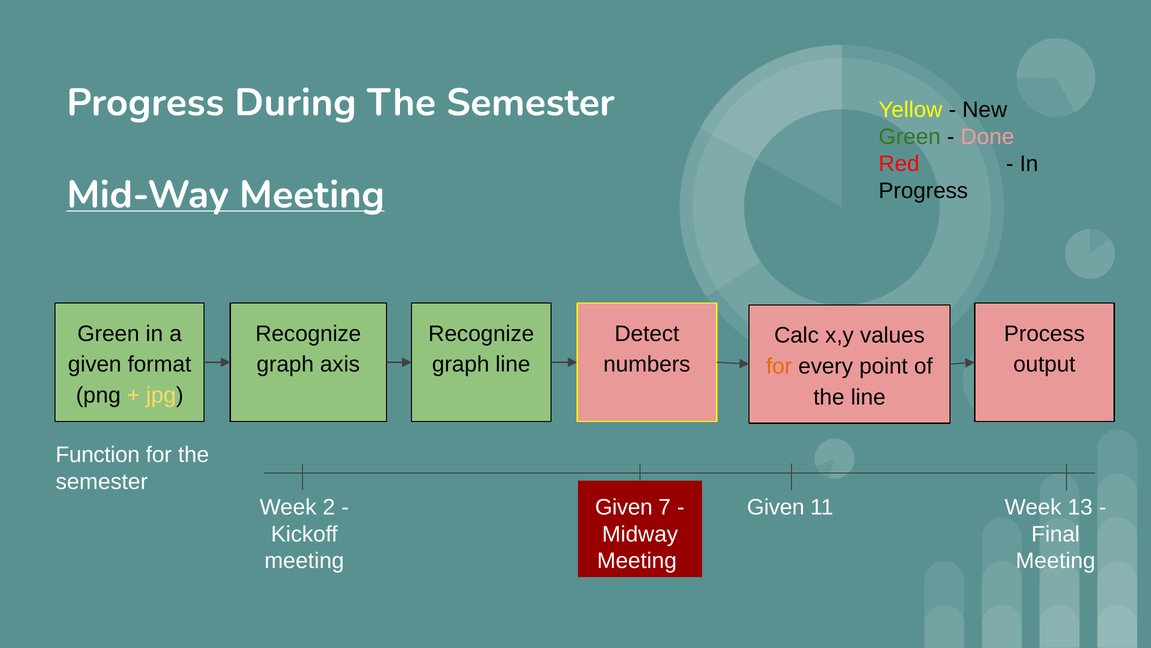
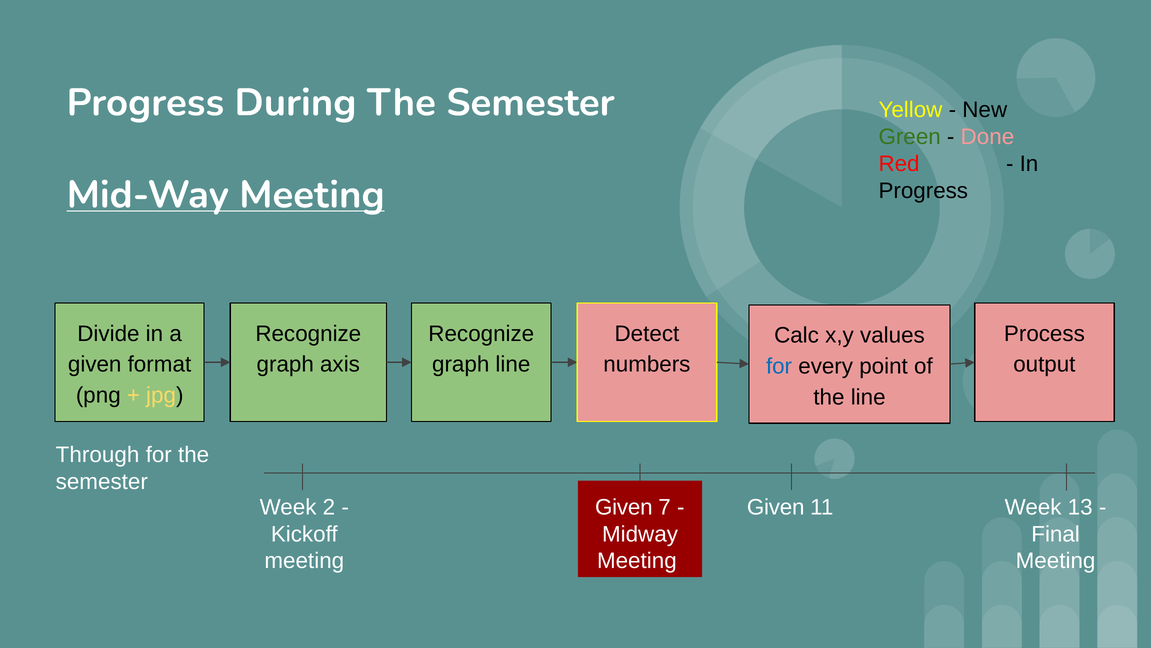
Green at (108, 333): Green -> Divide
for at (779, 366) colour: orange -> blue
Function: Function -> Through
